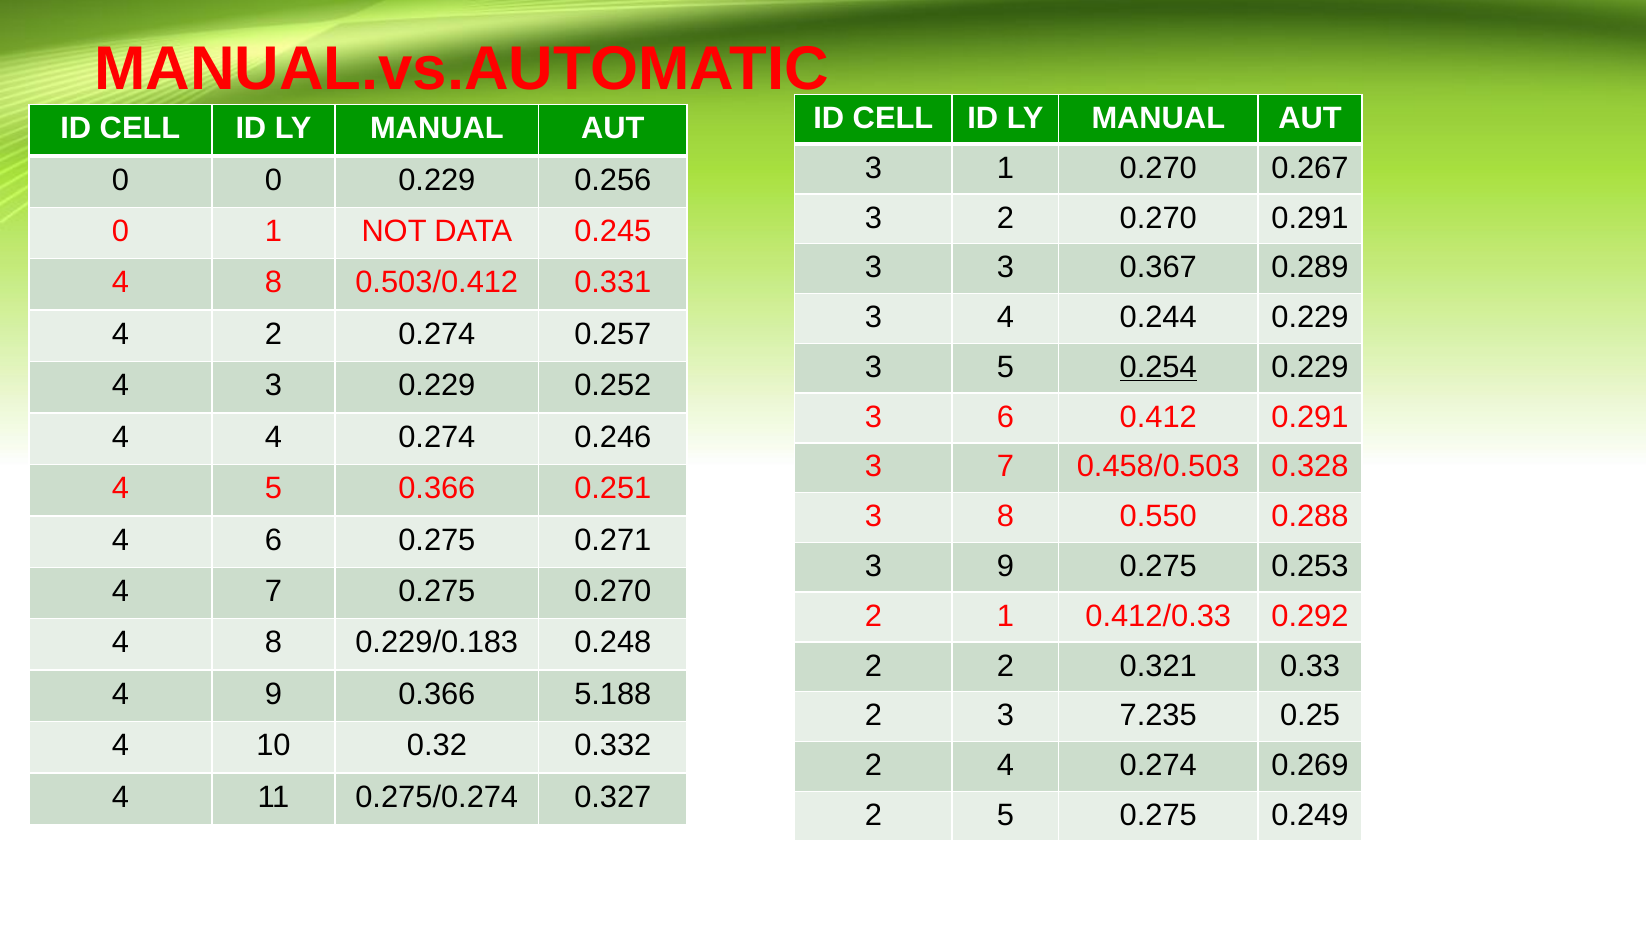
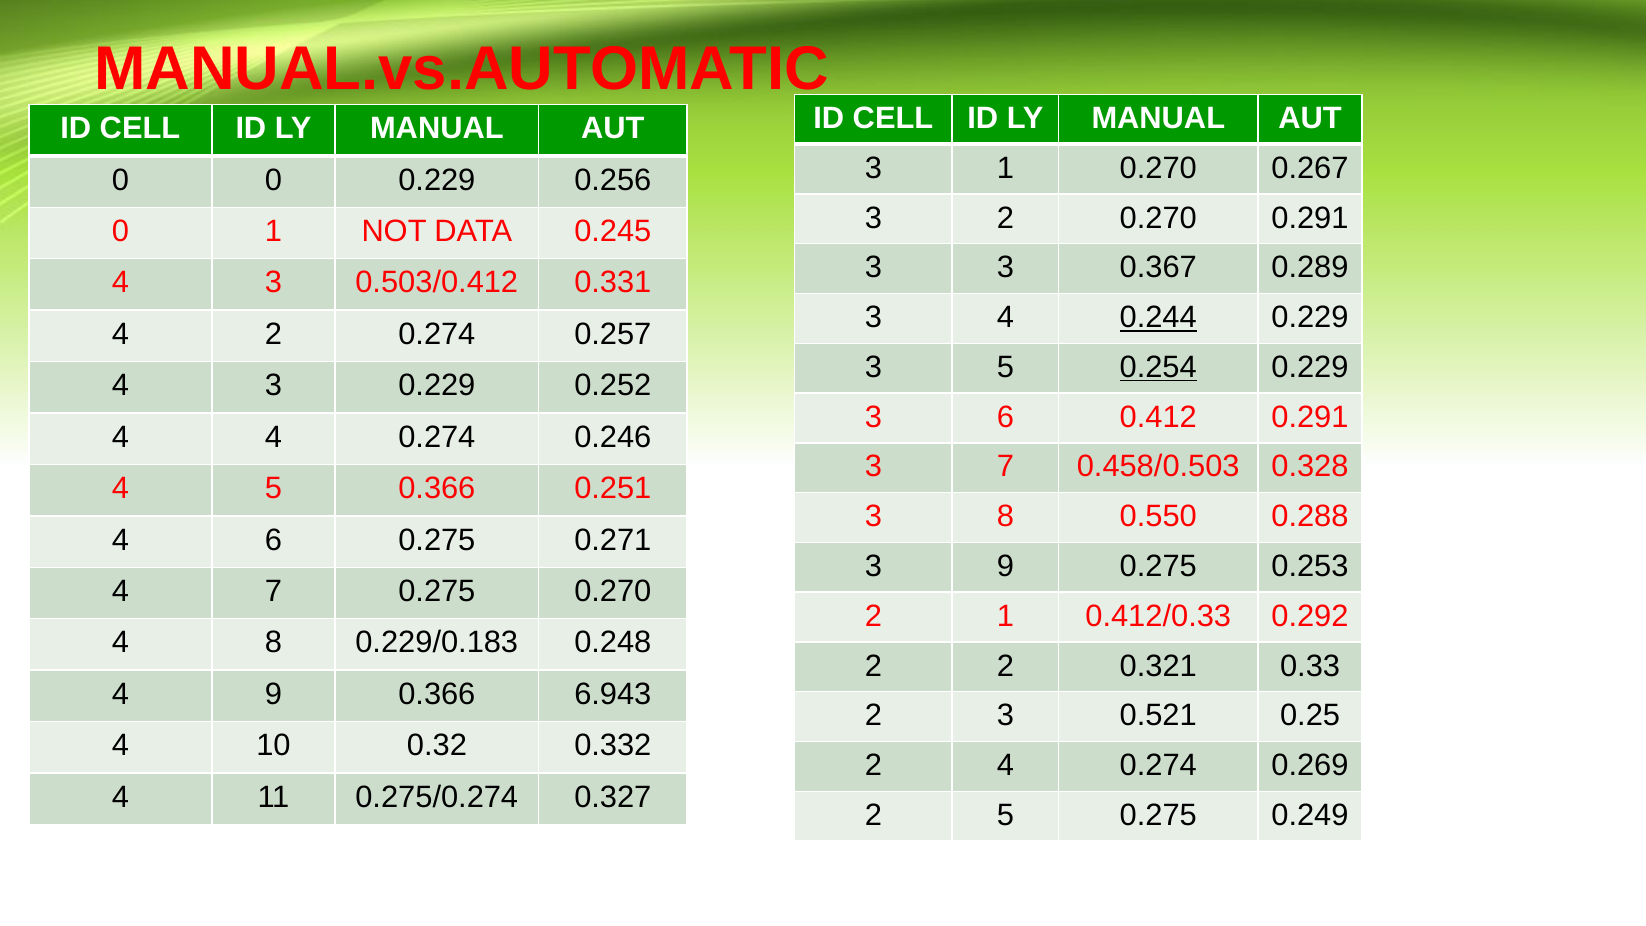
8 at (274, 283): 8 -> 3
0.244 underline: none -> present
5.188: 5.188 -> 6.943
7.235: 7.235 -> 0.521
